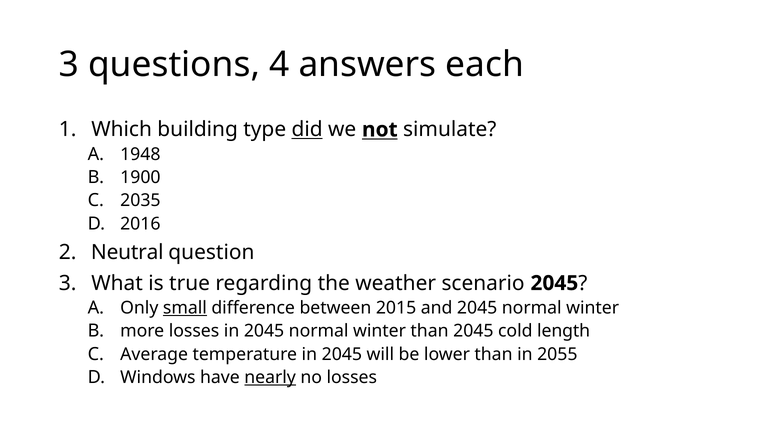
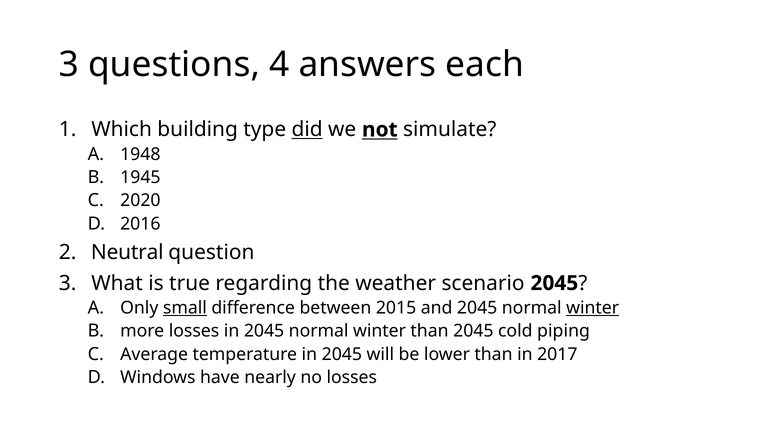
1900: 1900 -> 1945
2035: 2035 -> 2020
winter at (593, 308) underline: none -> present
length: length -> piping
2055: 2055 -> 2017
nearly underline: present -> none
